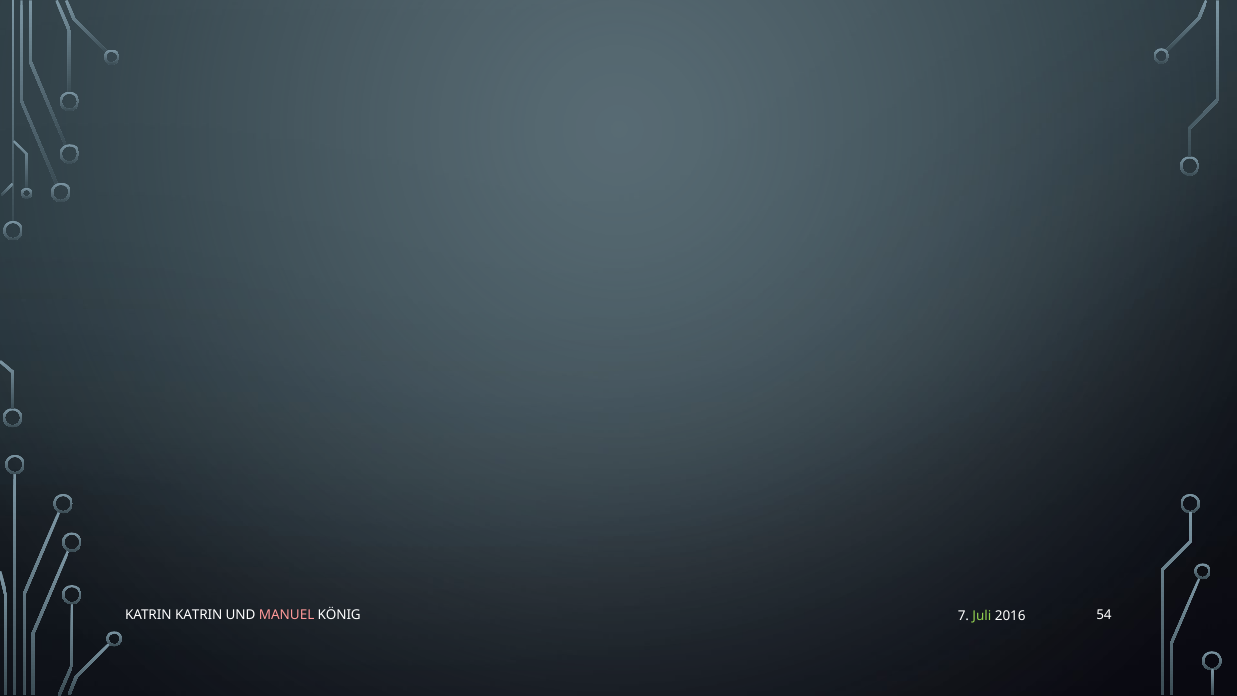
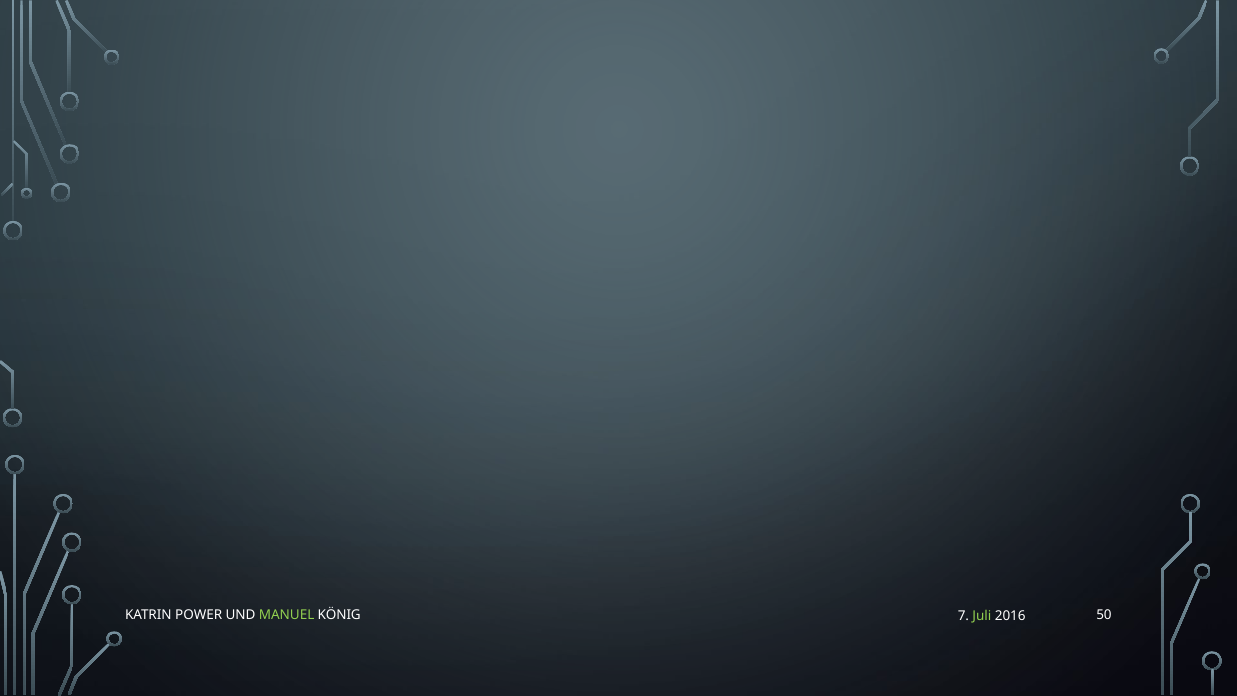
KATRIN KATRIN: KATRIN -> POWER
MANUEL colour: pink -> light green
54: 54 -> 50
